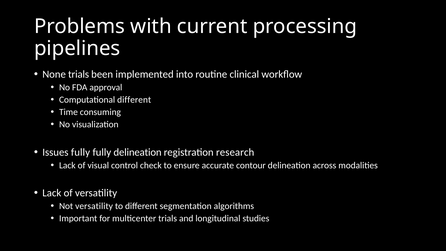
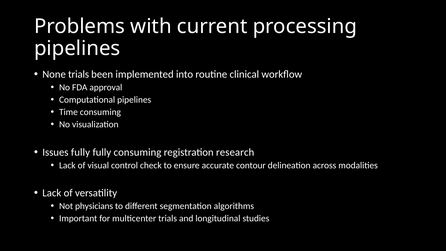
Computational different: different -> pipelines
fully delineation: delineation -> consuming
Not versatility: versatility -> physicians
